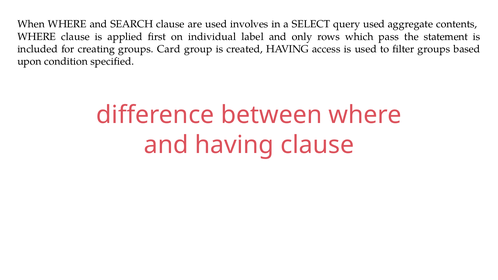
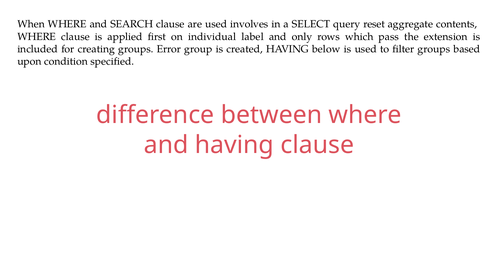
query used: used -> reset
statement: statement -> extension
Card: Card -> Error
access: access -> below
